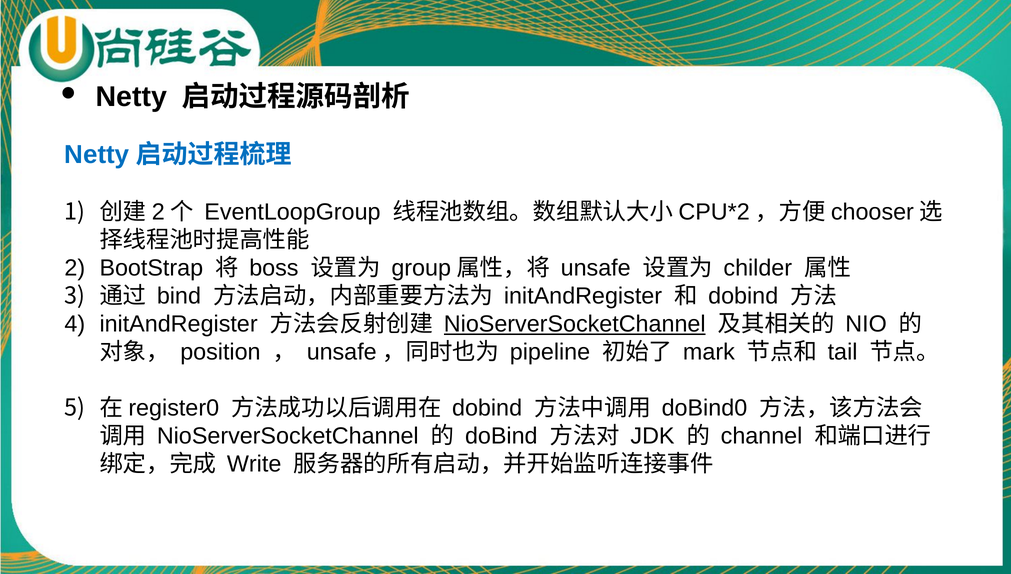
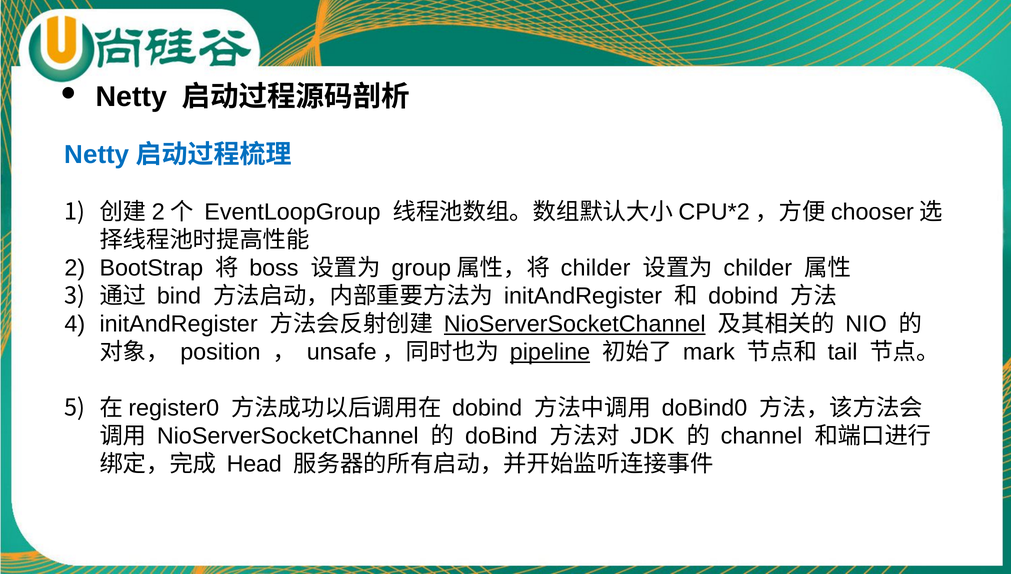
unsafe at (596, 268): unsafe -> childer
pipeline underline: none -> present
Write: Write -> Head
